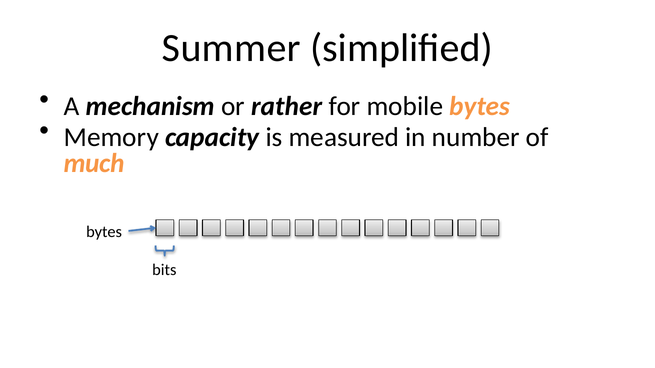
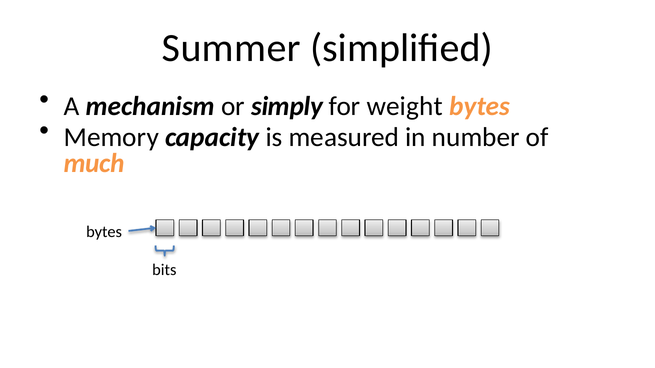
rather: rather -> simply
mobile: mobile -> weight
